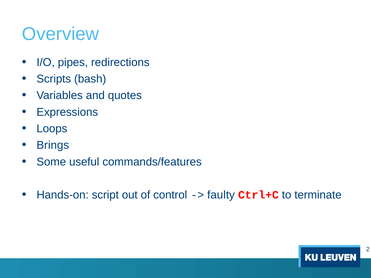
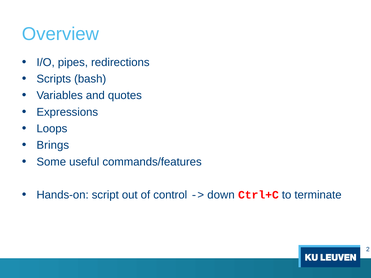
faulty: faulty -> down
